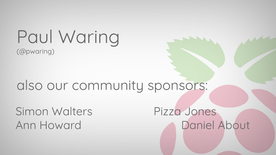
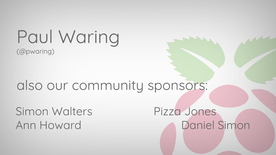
Daniel About: About -> Simon
